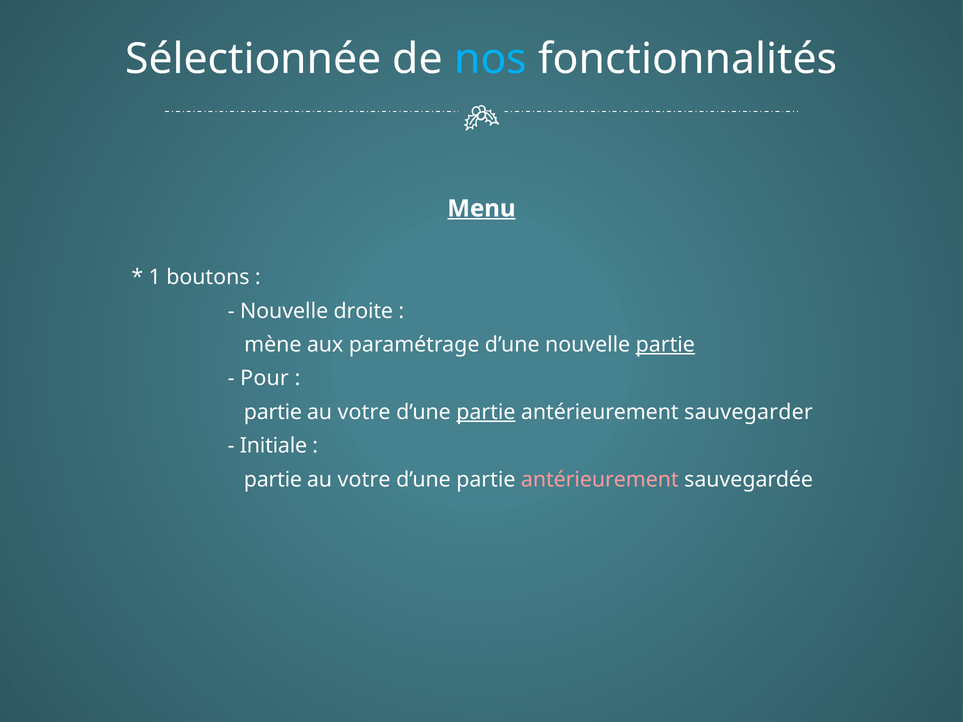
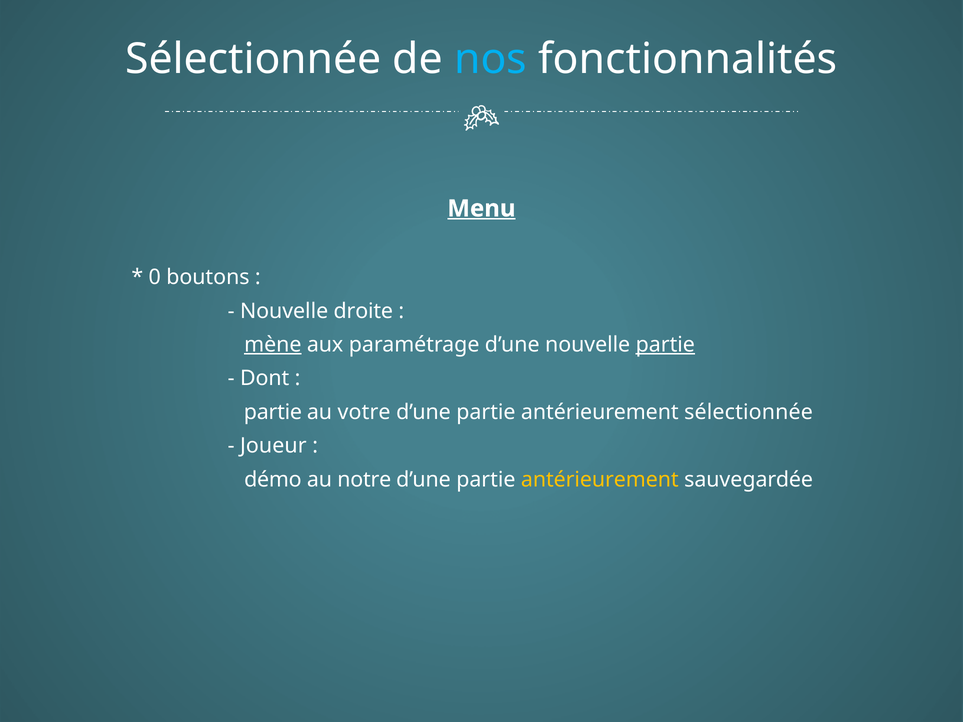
1: 1 -> 0
mène underline: none -> present
Pour: Pour -> Dont
partie at (486, 412) underline: present -> none
antérieurement sauvegarder: sauvegarder -> sélectionnée
Initiale: Initiale -> Joueur
partie at (273, 480): partie -> démo
votre at (364, 480): votre -> notre
antérieurement at (600, 480) colour: pink -> yellow
